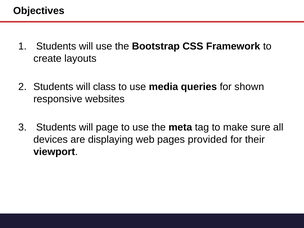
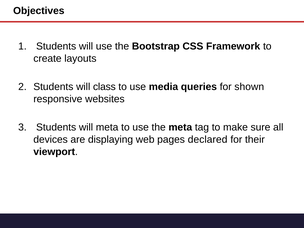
will page: page -> meta
provided: provided -> declared
